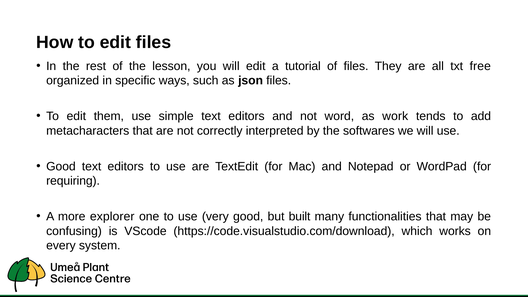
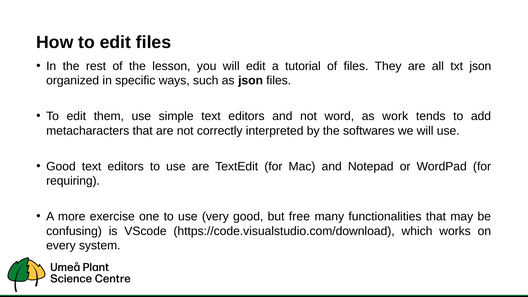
txt free: free -> json
explorer: explorer -> exercise
built: built -> free
